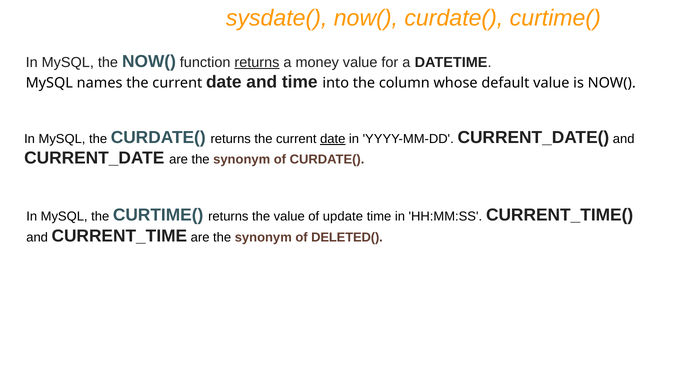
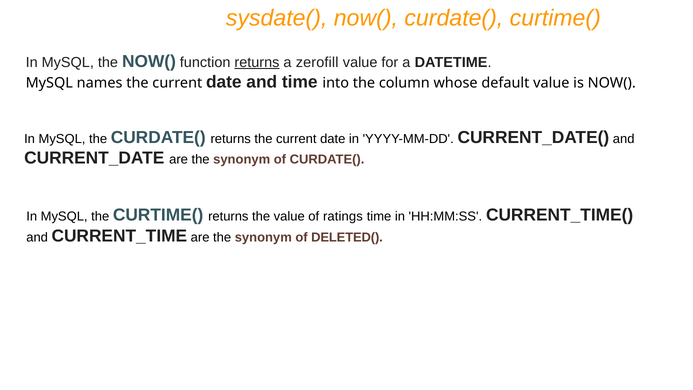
money: money -> zerofill
date at (333, 139) underline: present -> none
update: update -> ratings
